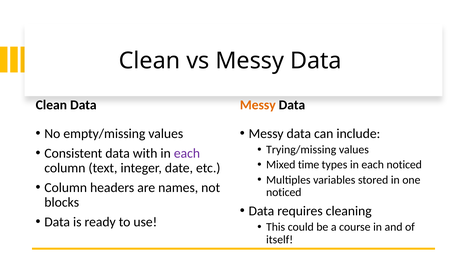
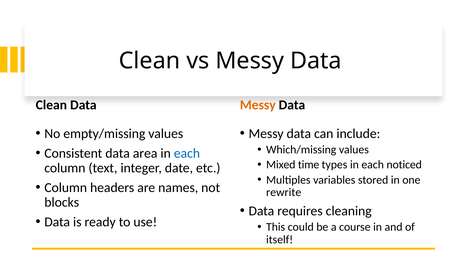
Trying/missing: Trying/missing -> Which/missing
with: with -> area
each at (187, 153) colour: purple -> blue
noticed at (284, 192): noticed -> rewrite
